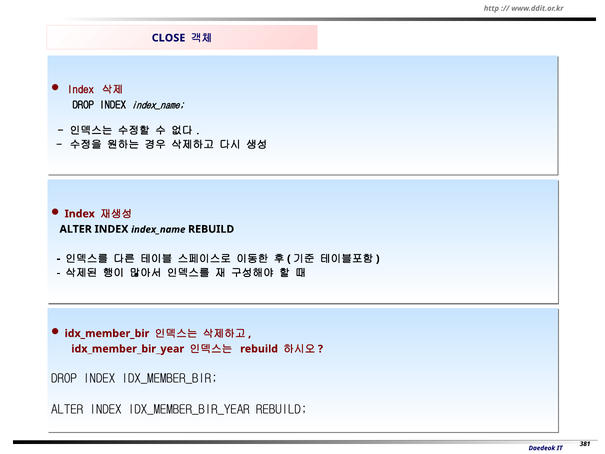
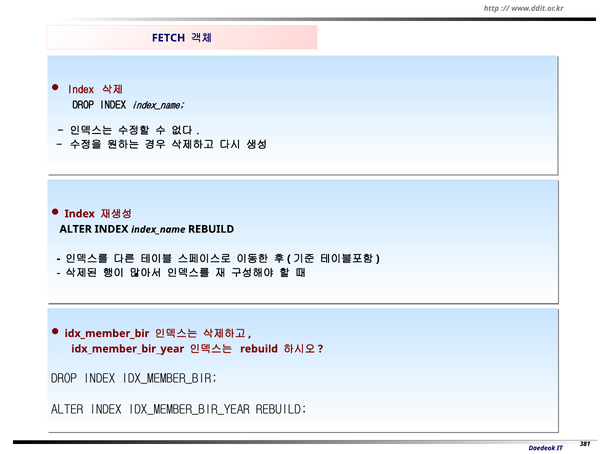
CLOSE: CLOSE -> FETCH
